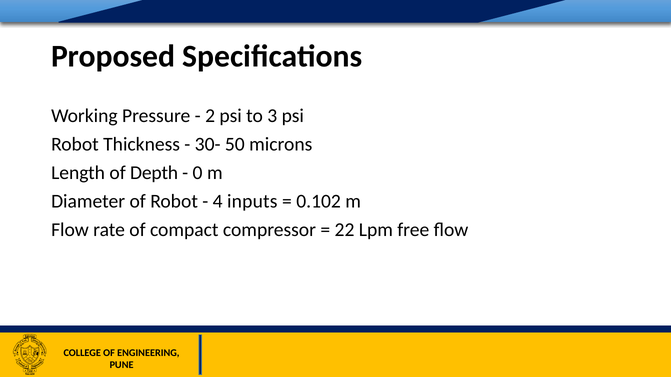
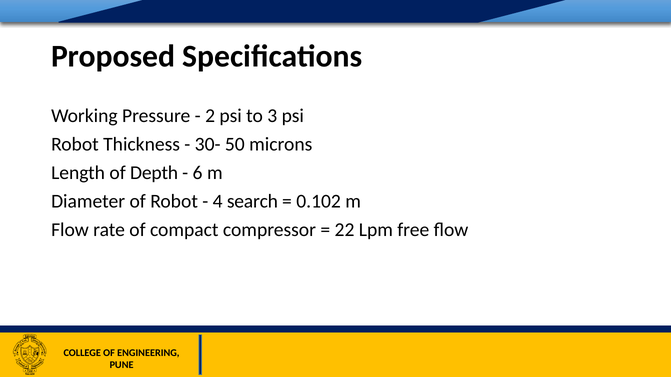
0: 0 -> 6
inputs: inputs -> search
